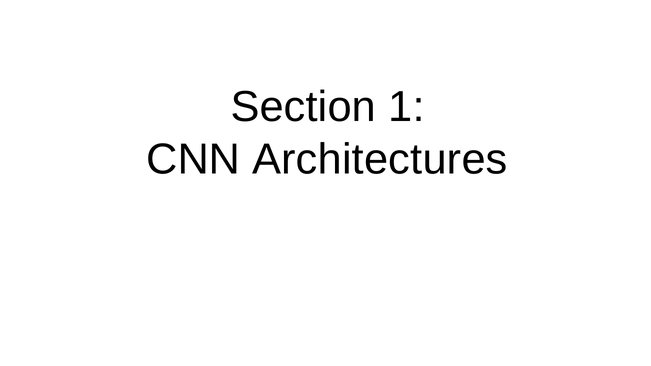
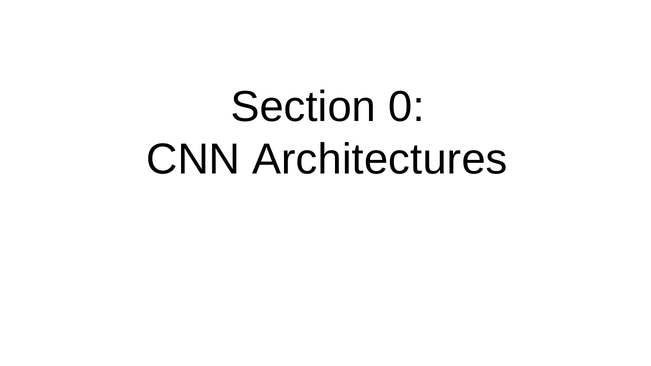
Section 1: 1 -> 0
